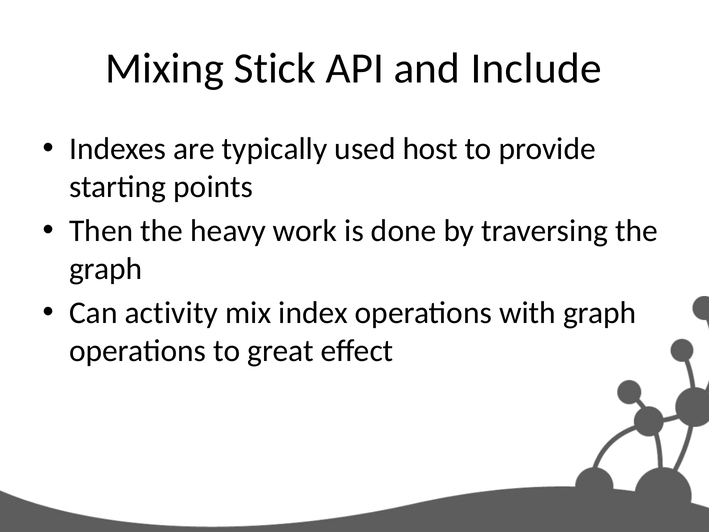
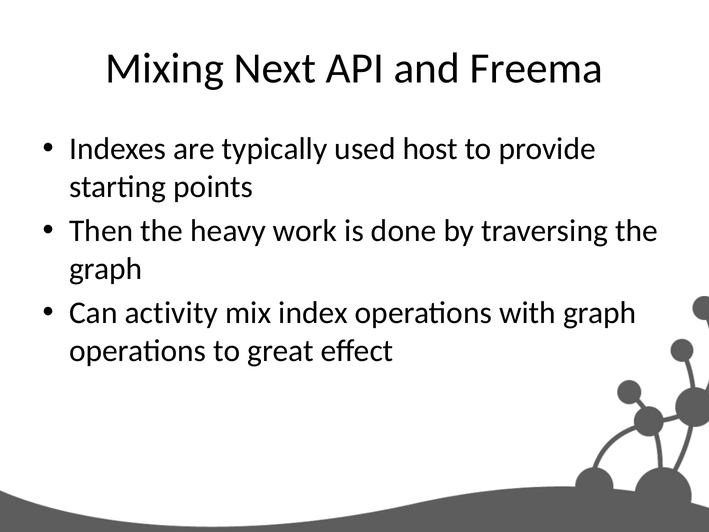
Stick: Stick -> Next
Include: Include -> Freema
